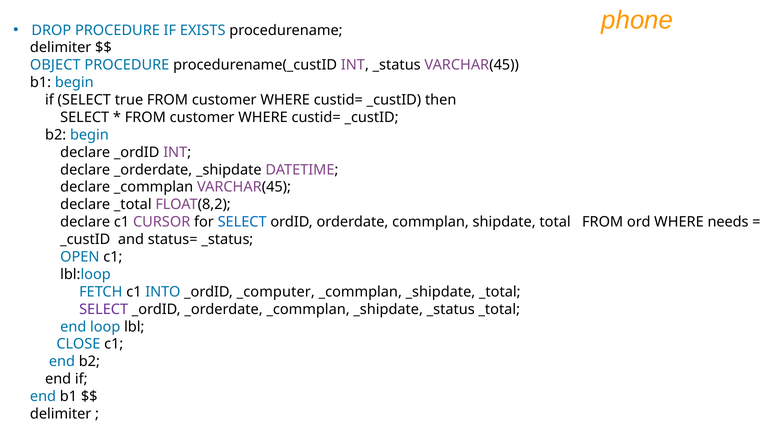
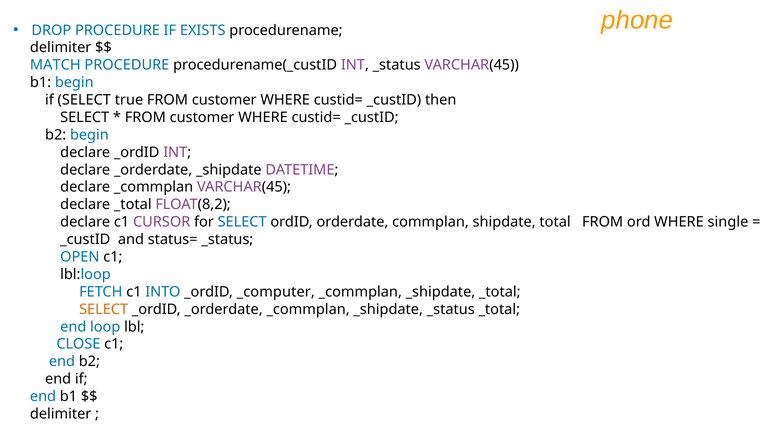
OBJECT: OBJECT -> MATCH
needs: needs -> single
SELECT at (104, 310) colour: purple -> orange
